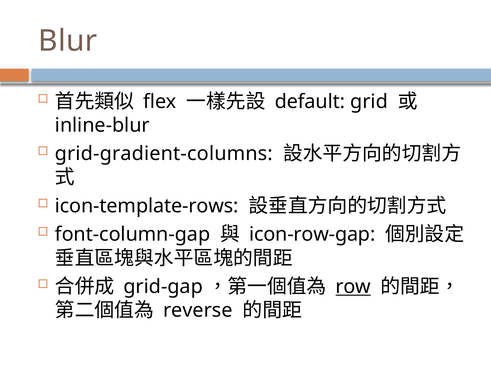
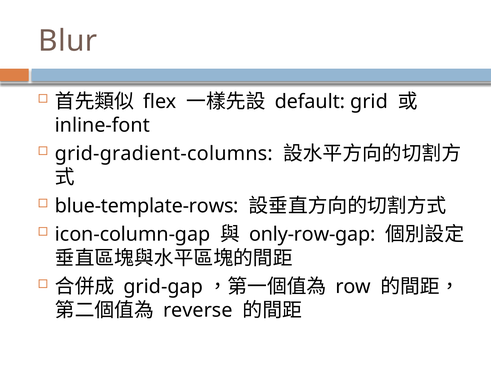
inline-blur: inline-blur -> inline-font
icon-template-rows: icon-template-rows -> blue-template-rows
font-column-gap: font-column-gap -> icon-column-gap
icon-row-gap: icon-row-gap -> only-row-gap
row underline: present -> none
